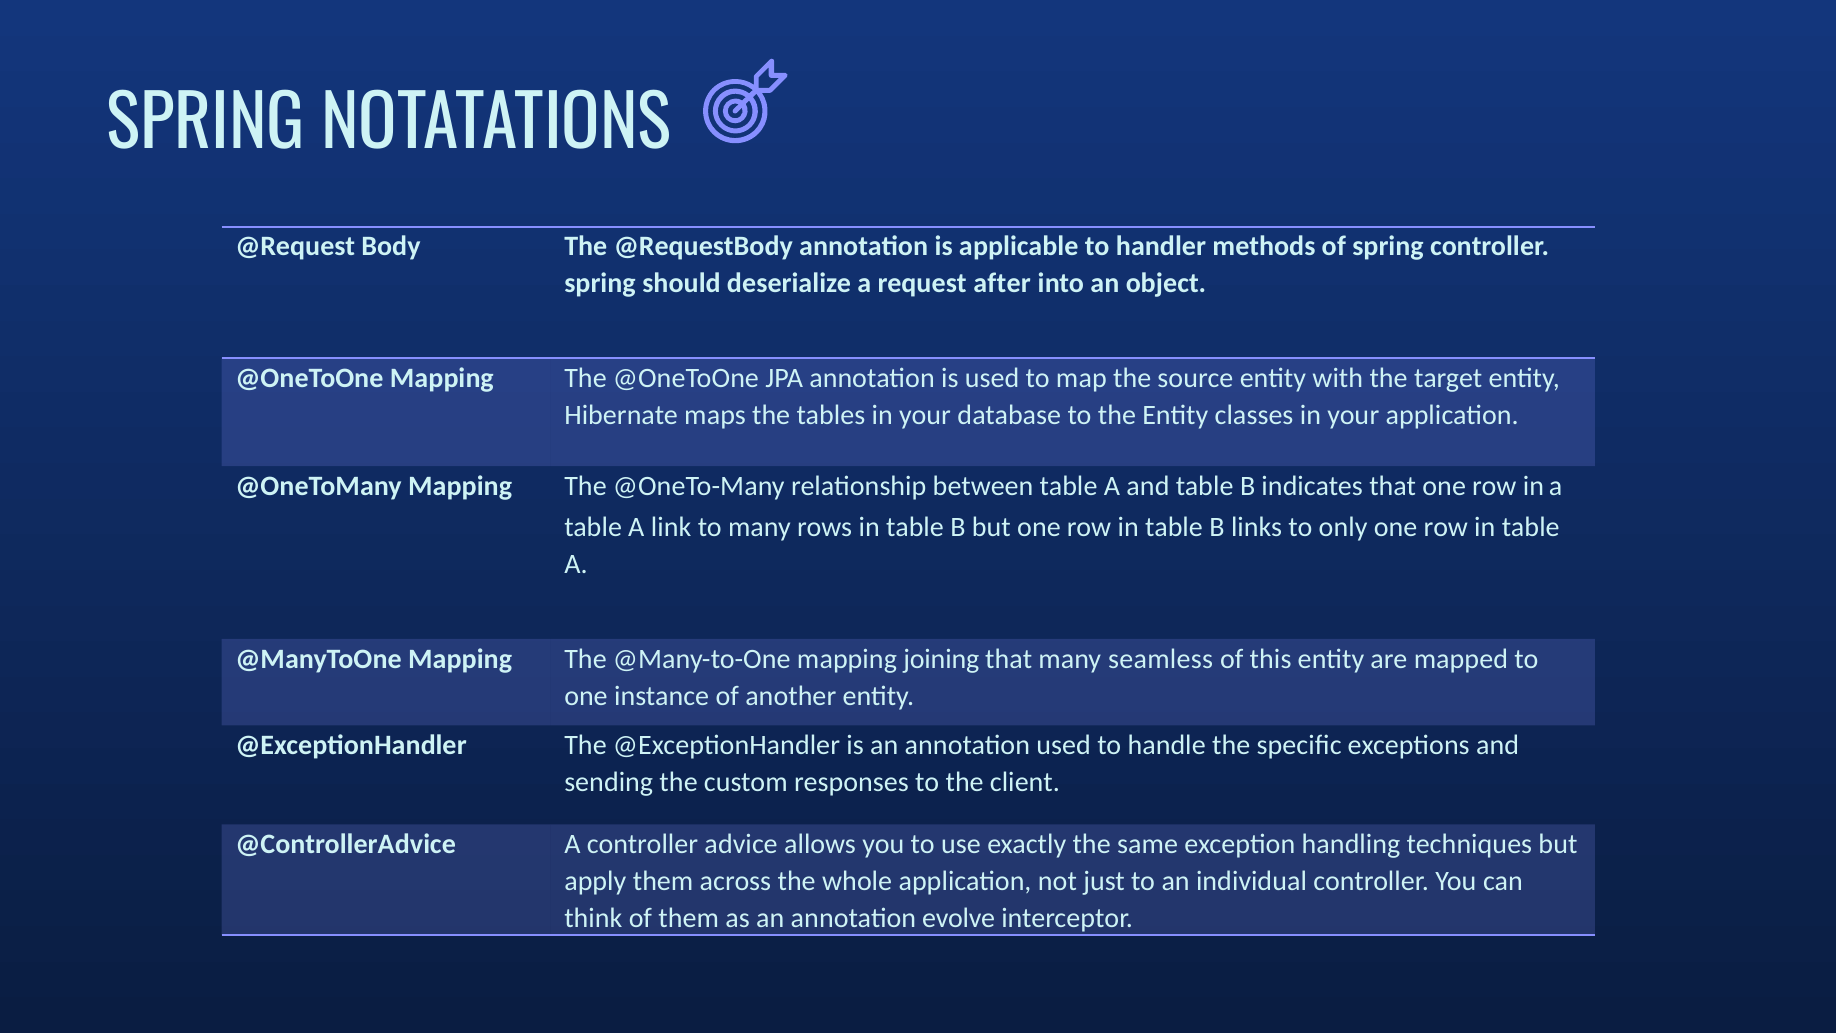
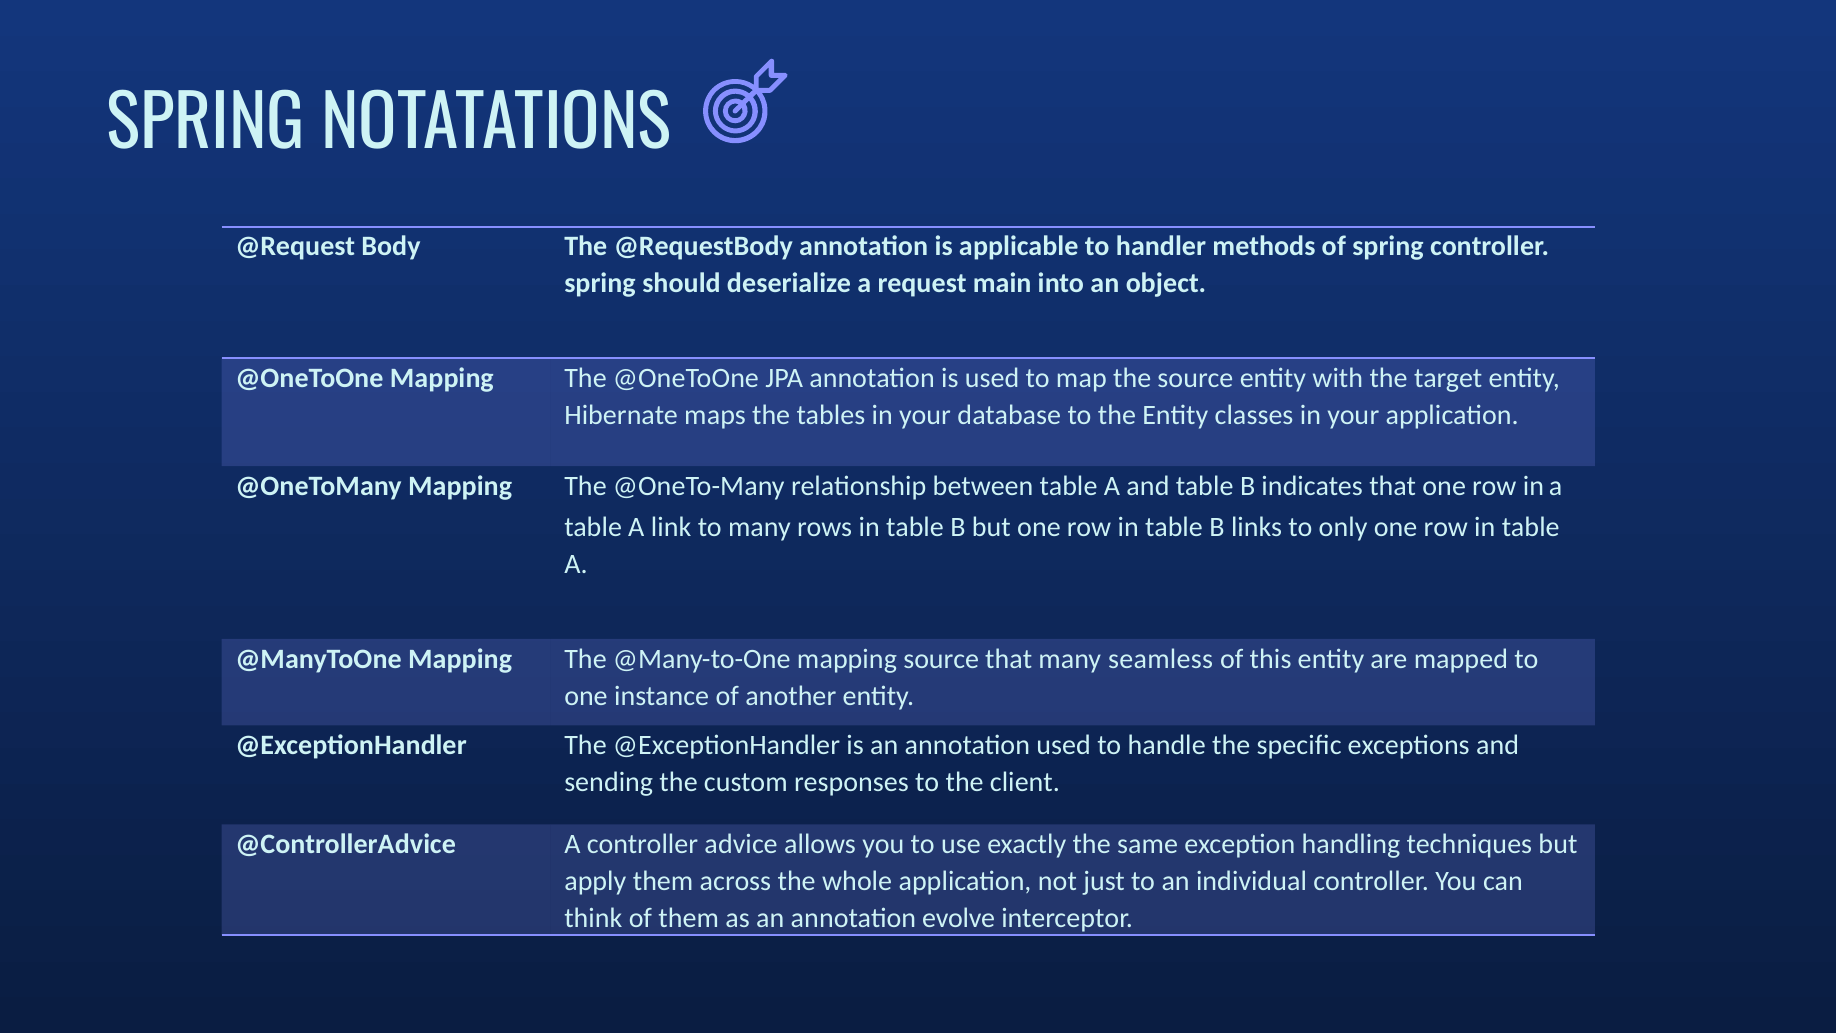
after: after -> main
mapping joining: joining -> source
